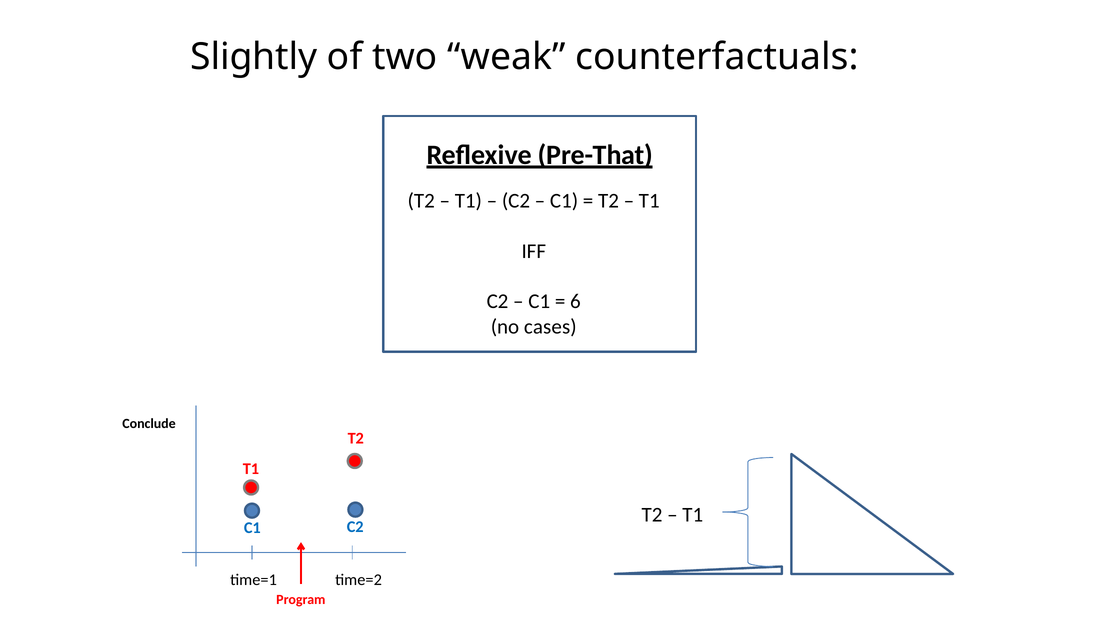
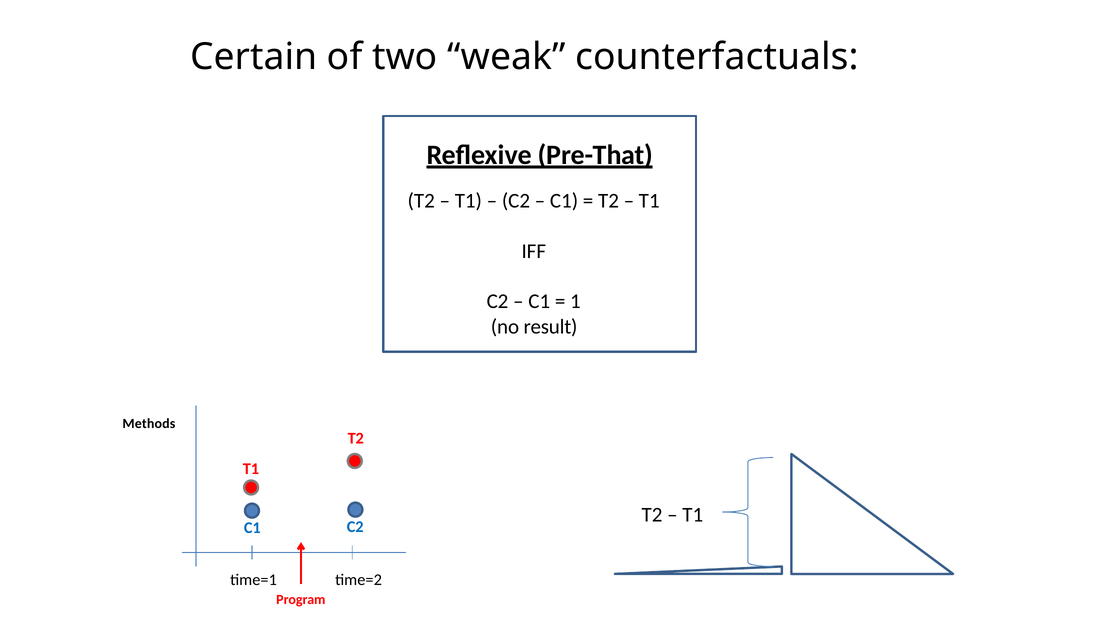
Slightly: Slightly -> Certain
6: 6 -> 1
cases: cases -> result
Conclude: Conclude -> Methods
